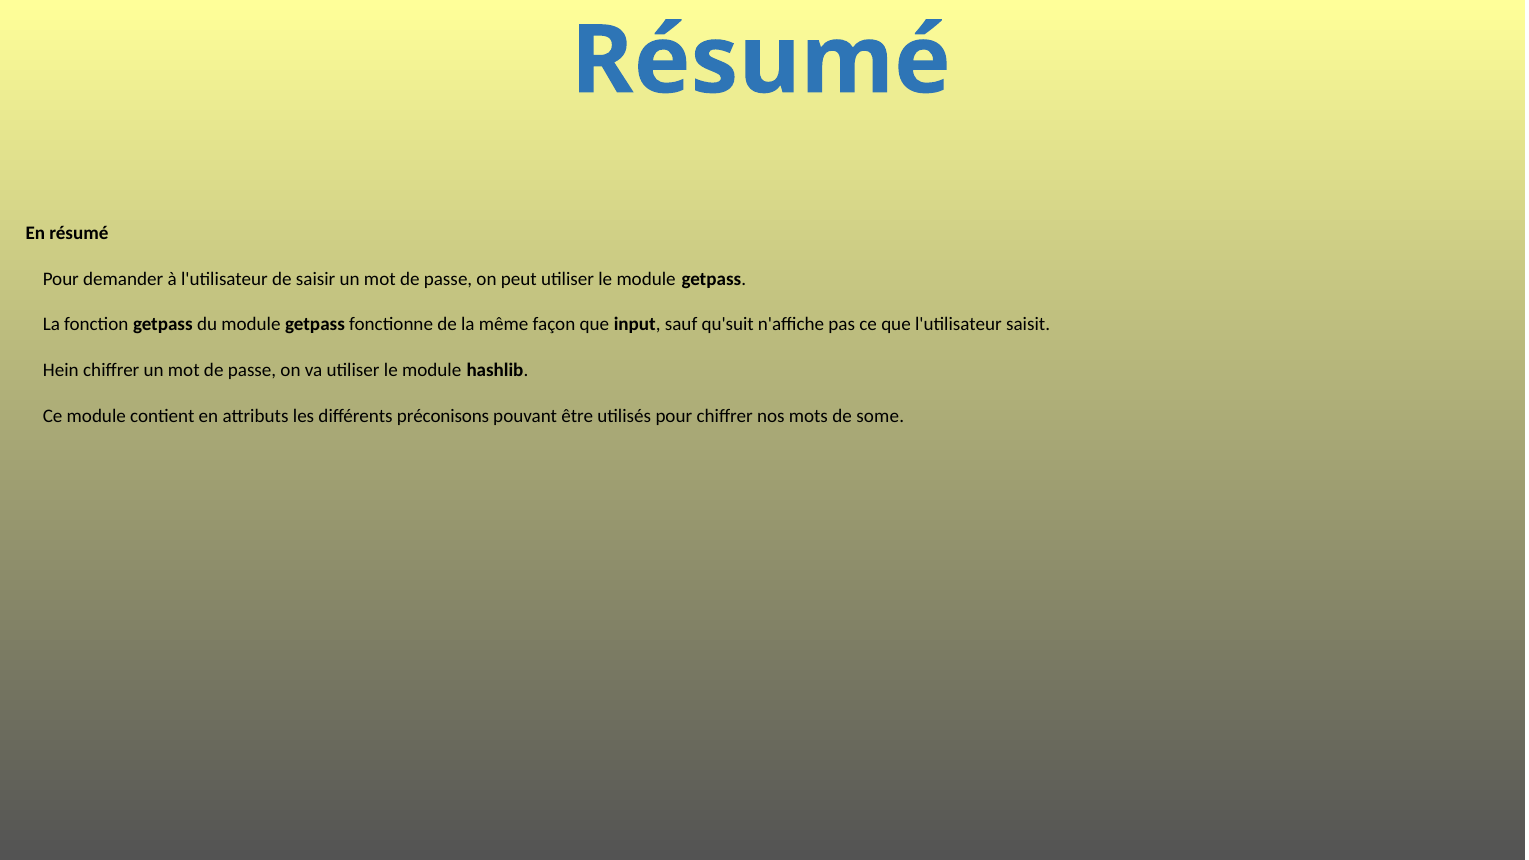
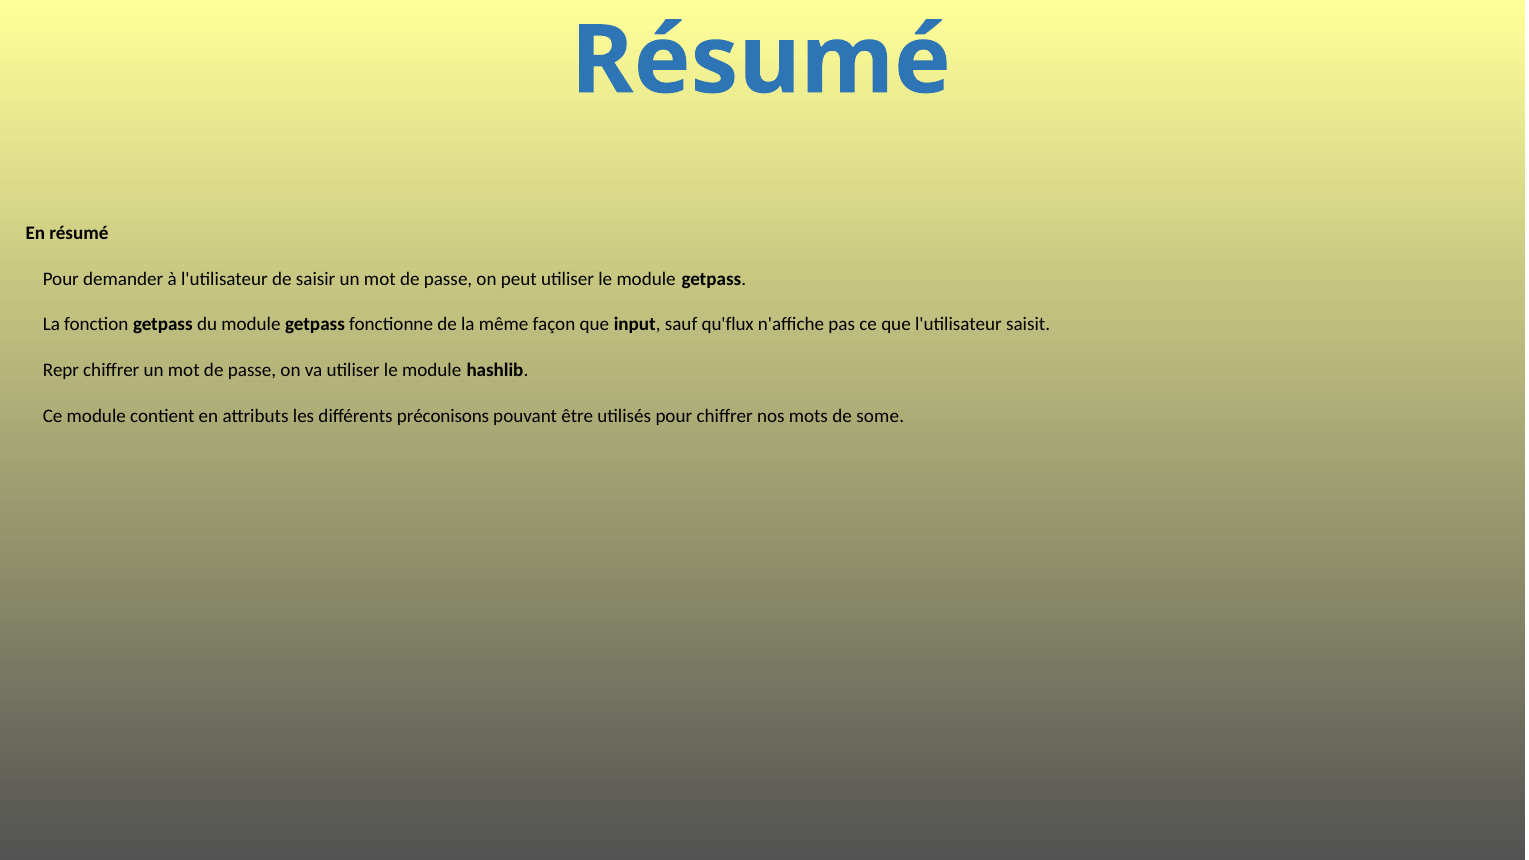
qu'suit: qu'suit -> qu'flux
Hein: Hein -> Repr
